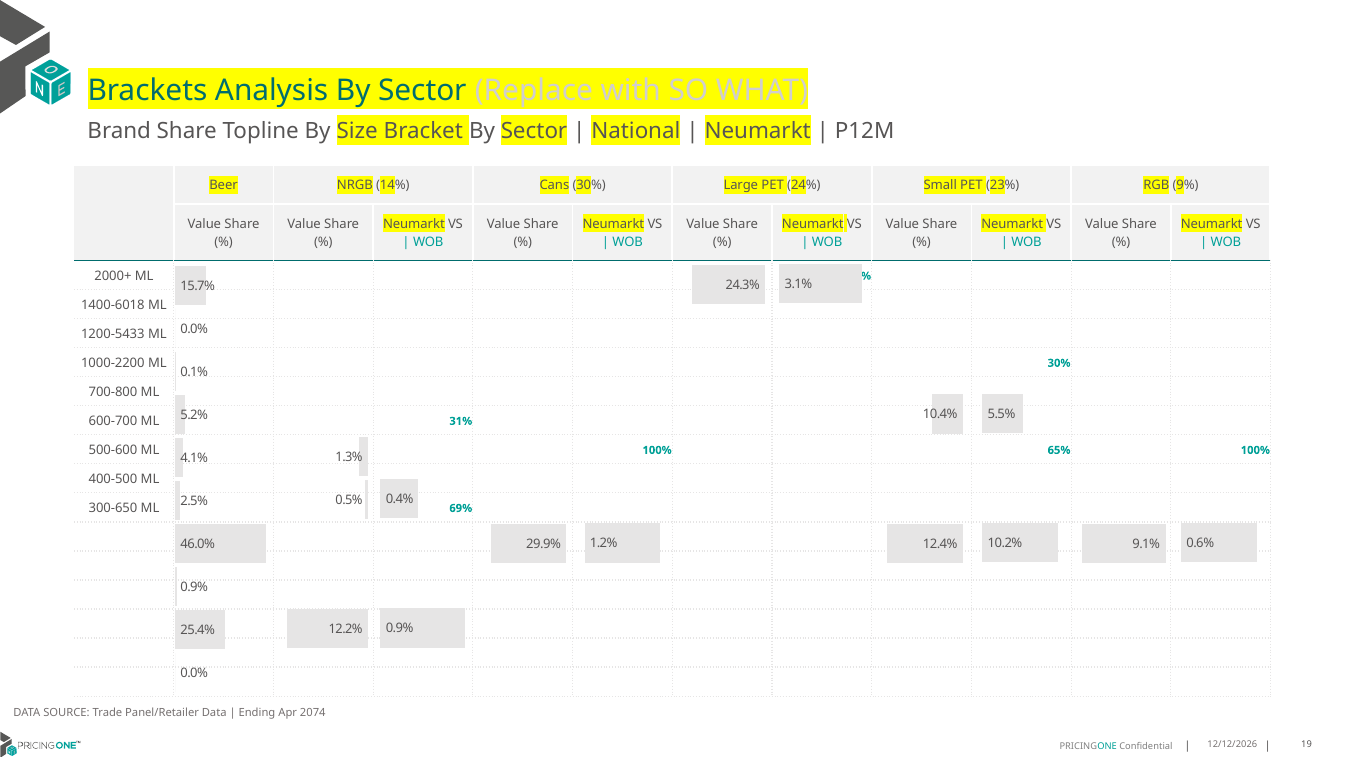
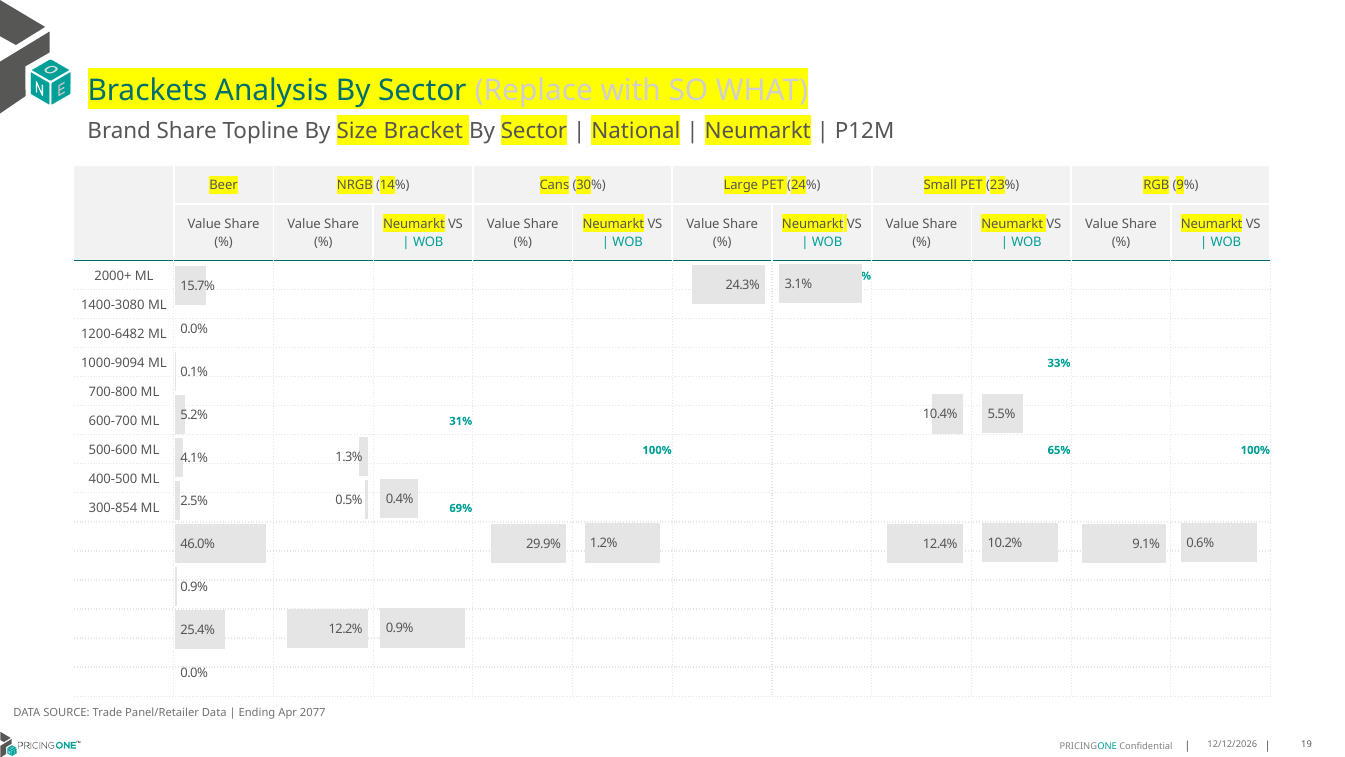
1400-6018: 1400-6018 -> 1400-3080
1200-5433: 1200-5433 -> 1200-6482
1000-2200: 1000-2200 -> 1000-9094
ML 30%: 30% -> 33%
300-650: 300-650 -> 300-854
2074: 2074 -> 2077
